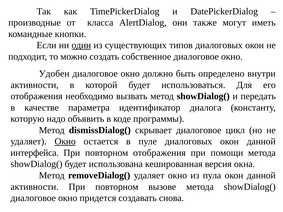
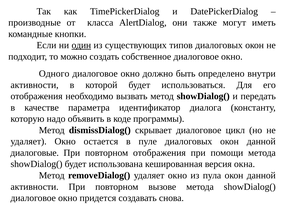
Удобен: Удобен -> Одного
Окно at (65, 142) underline: present -> none
интерфейса: интерфейса -> диалоговые
